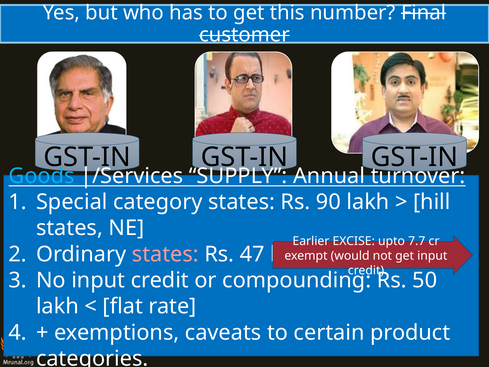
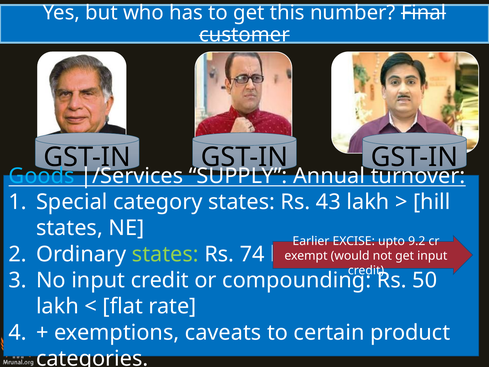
90: 90 -> 43
7.7: 7.7 -> 9.2
states at (165, 254) colour: pink -> light green
47: 47 -> 74
